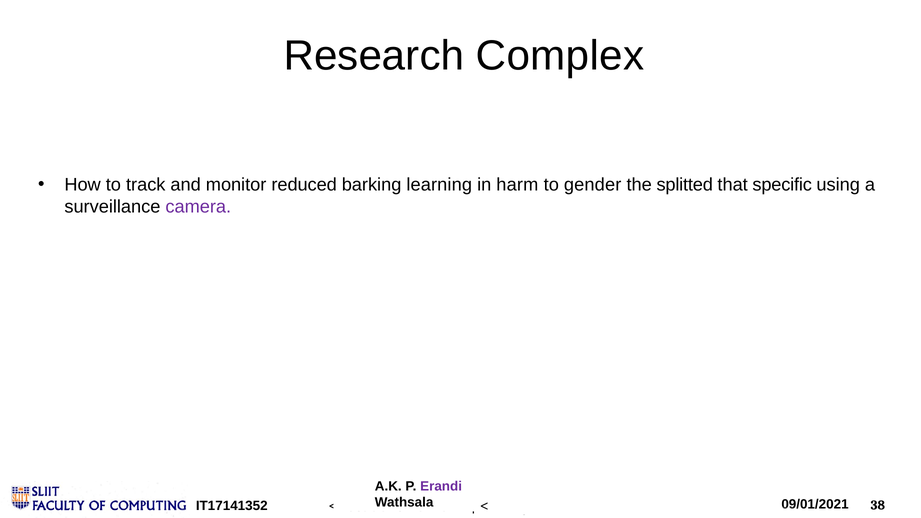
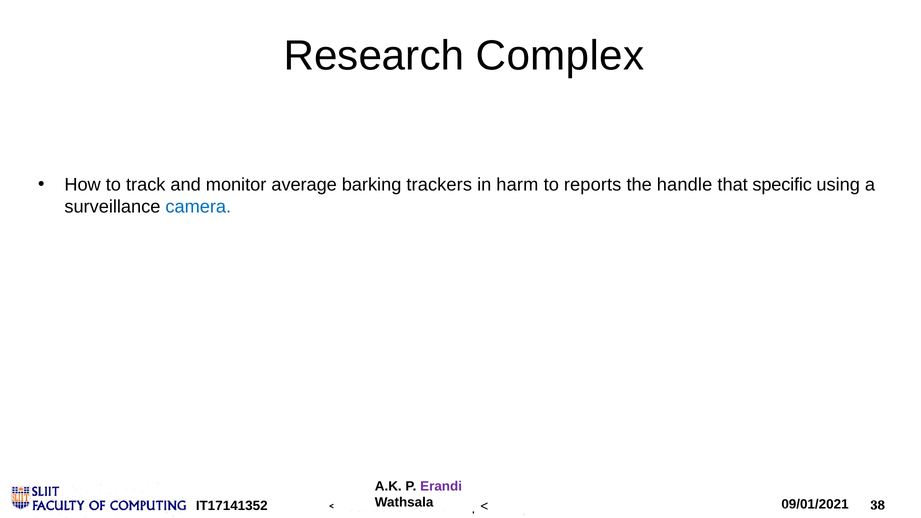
reduced: reduced -> average
learning: learning -> trackers
gender: gender -> reports
splitted: splitted -> handle
camera colour: purple -> blue
